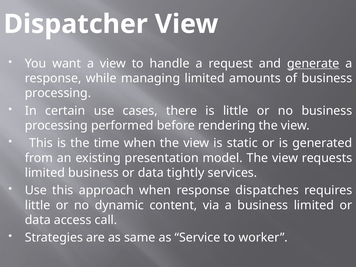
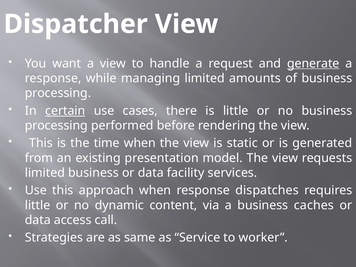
certain underline: none -> present
tightly: tightly -> facility
business limited: limited -> caches
